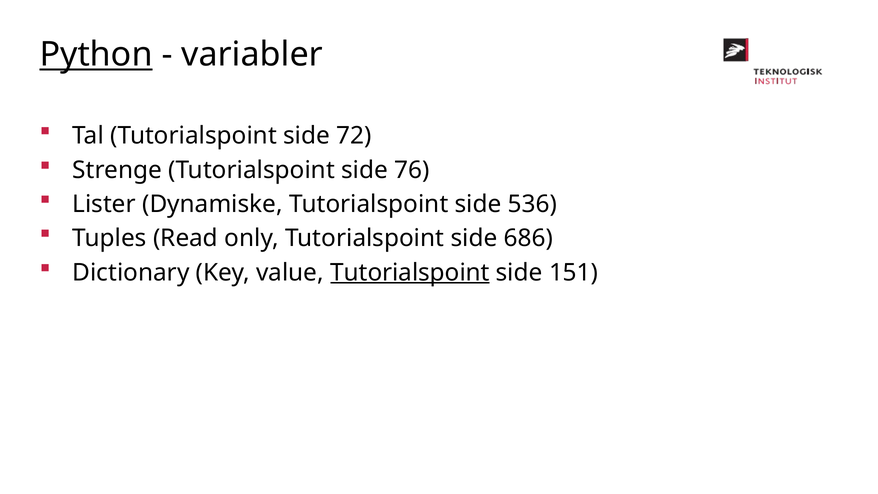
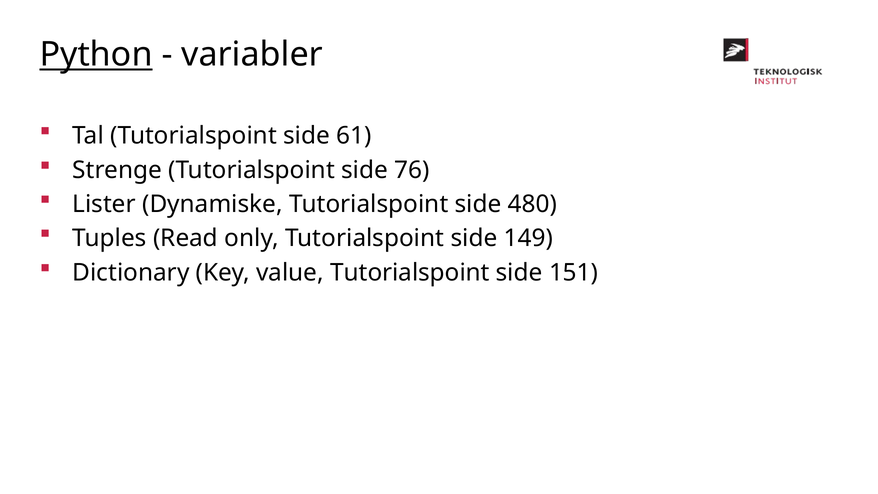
72: 72 -> 61
536: 536 -> 480
686: 686 -> 149
Tutorialspoint at (410, 272) underline: present -> none
